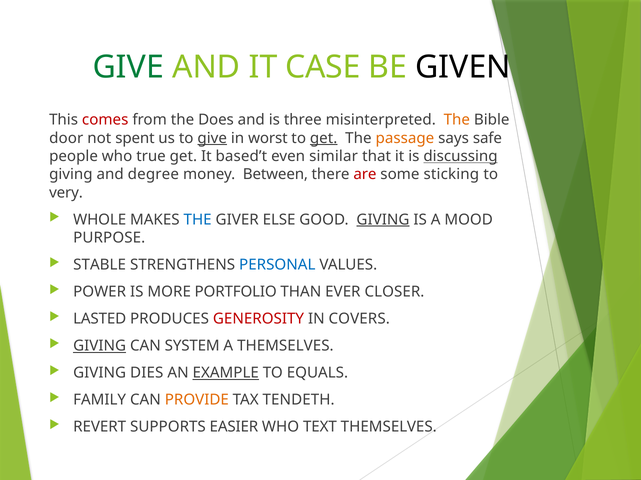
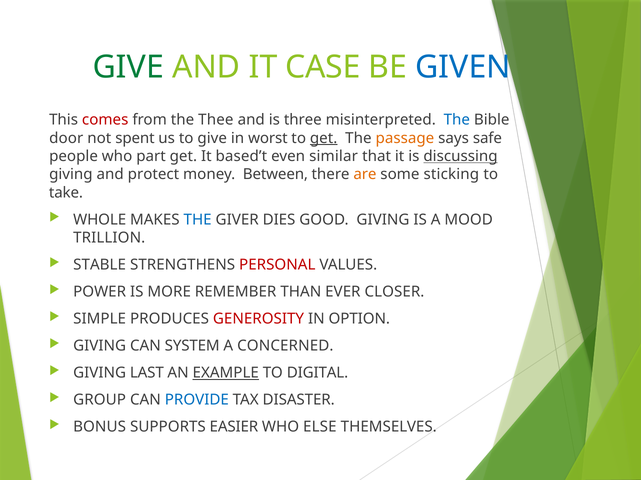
GIVEN colour: black -> blue
Does: Does -> Thee
The at (457, 120) colour: orange -> blue
give at (212, 138) underline: present -> none
true: true -> part
degree: degree -> protect
are colour: red -> orange
very: very -> take
ELSE: ELSE -> DIES
GIVING at (383, 220) underline: present -> none
PURPOSE: PURPOSE -> TRILLION
PERSONAL colour: blue -> red
PORTFOLIO: PORTFOLIO -> REMEMBER
LASTED: LASTED -> SIMPLE
COVERS: COVERS -> OPTION
GIVING at (100, 346) underline: present -> none
A THEMSELVES: THEMSELVES -> CONCERNED
DIES: DIES -> LAST
EQUALS: EQUALS -> DIGITAL
FAMILY: FAMILY -> GROUP
PROVIDE colour: orange -> blue
TENDETH: TENDETH -> DISASTER
REVERT: REVERT -> BONUS
TEXT: TEXT -> ELSE
